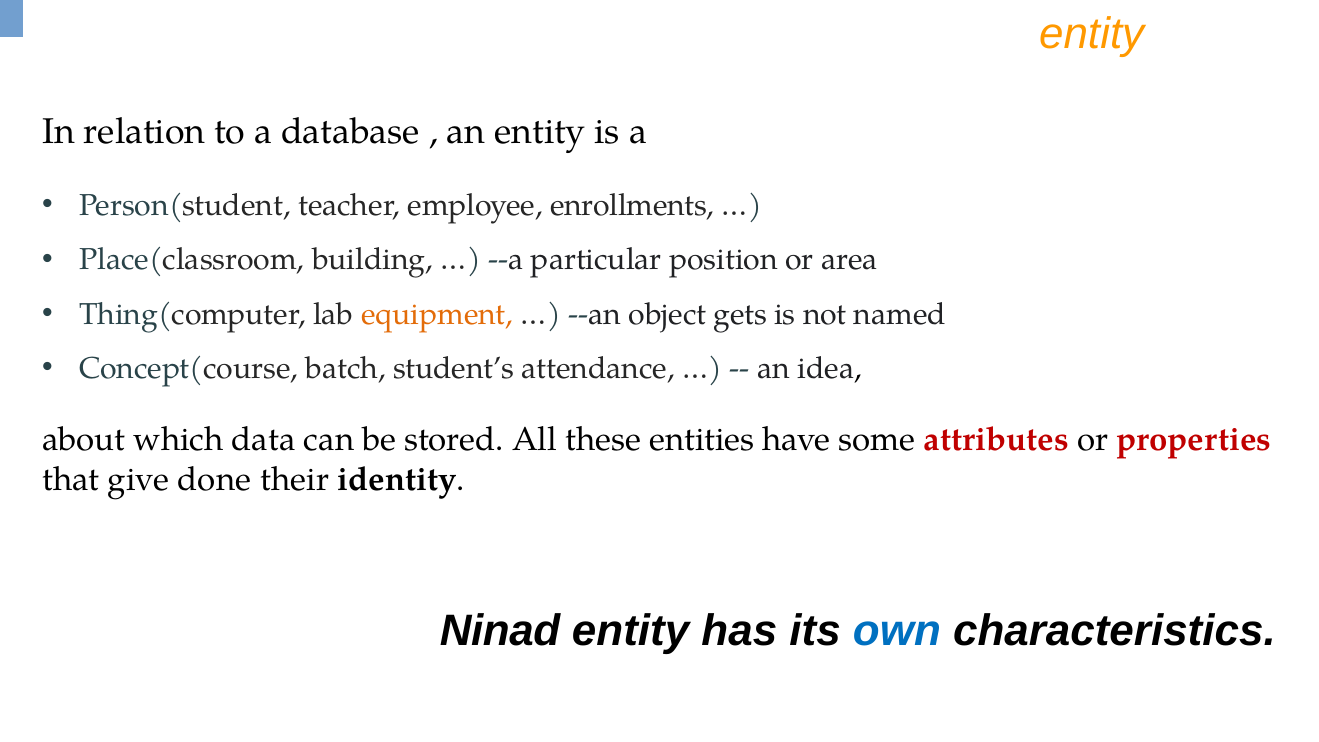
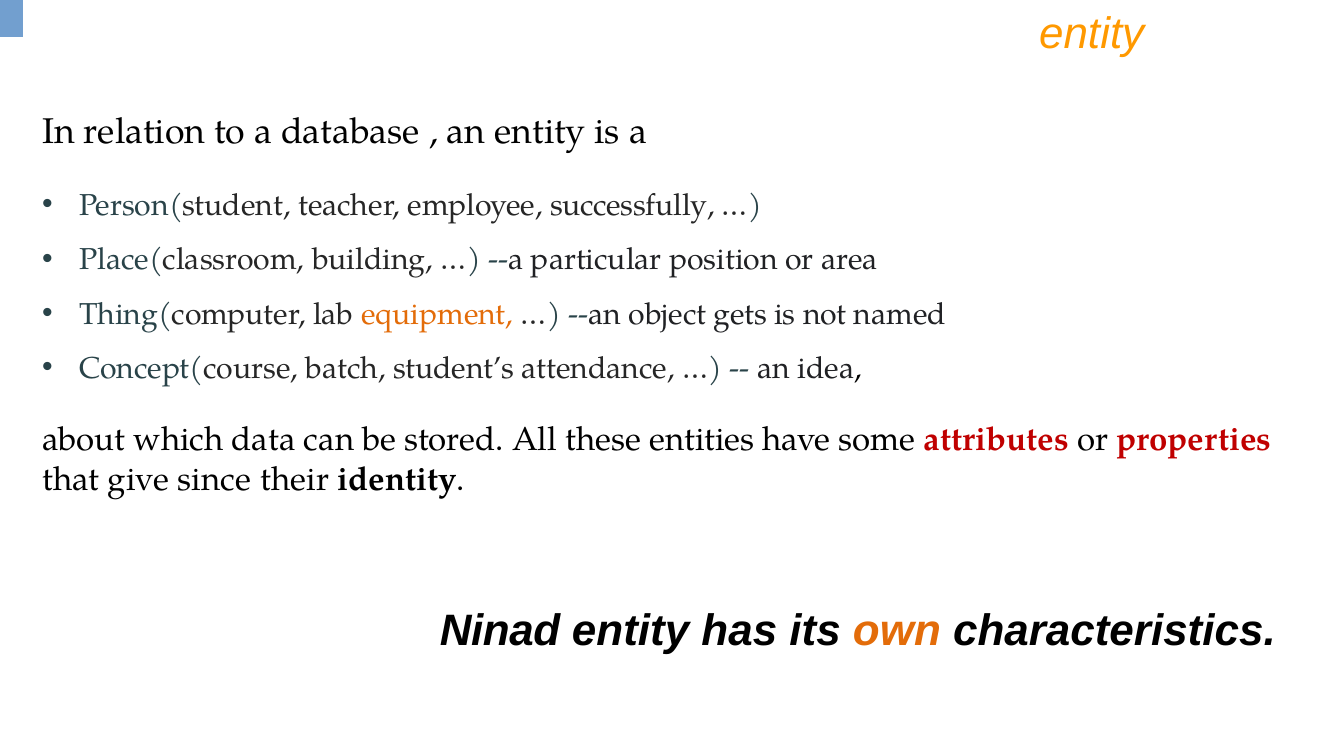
enrollments: enrollments -> successfully
done: done -> since
own colour: blue -> orange
